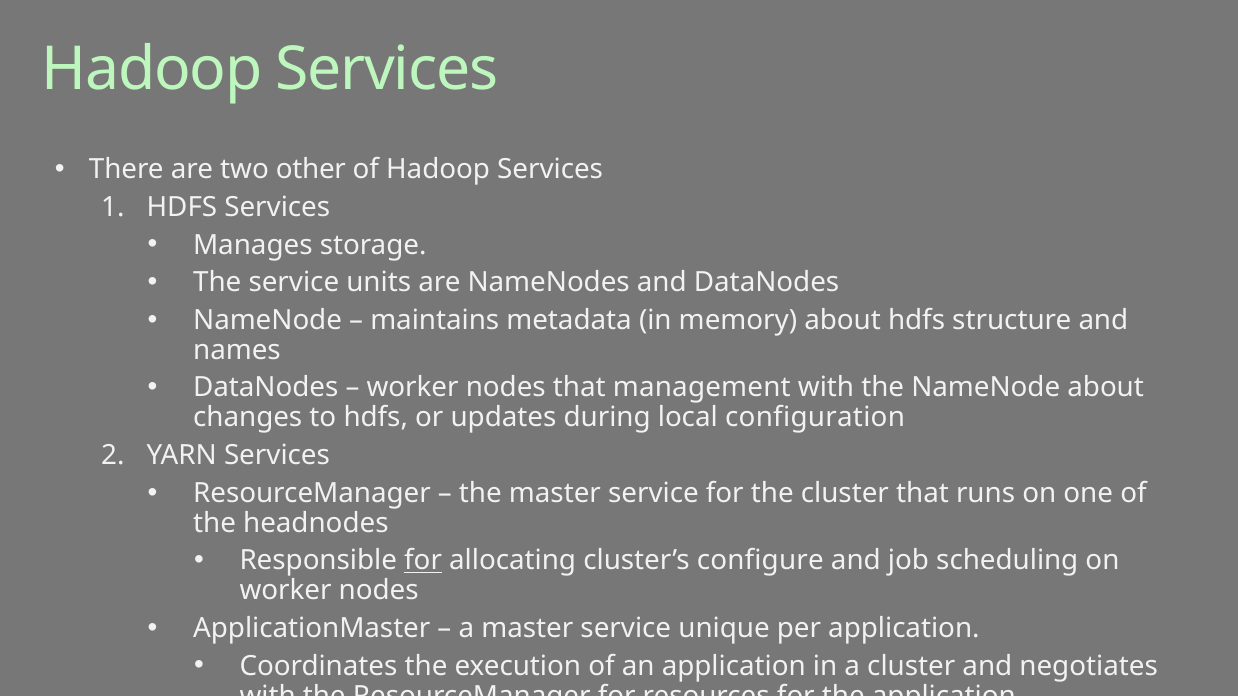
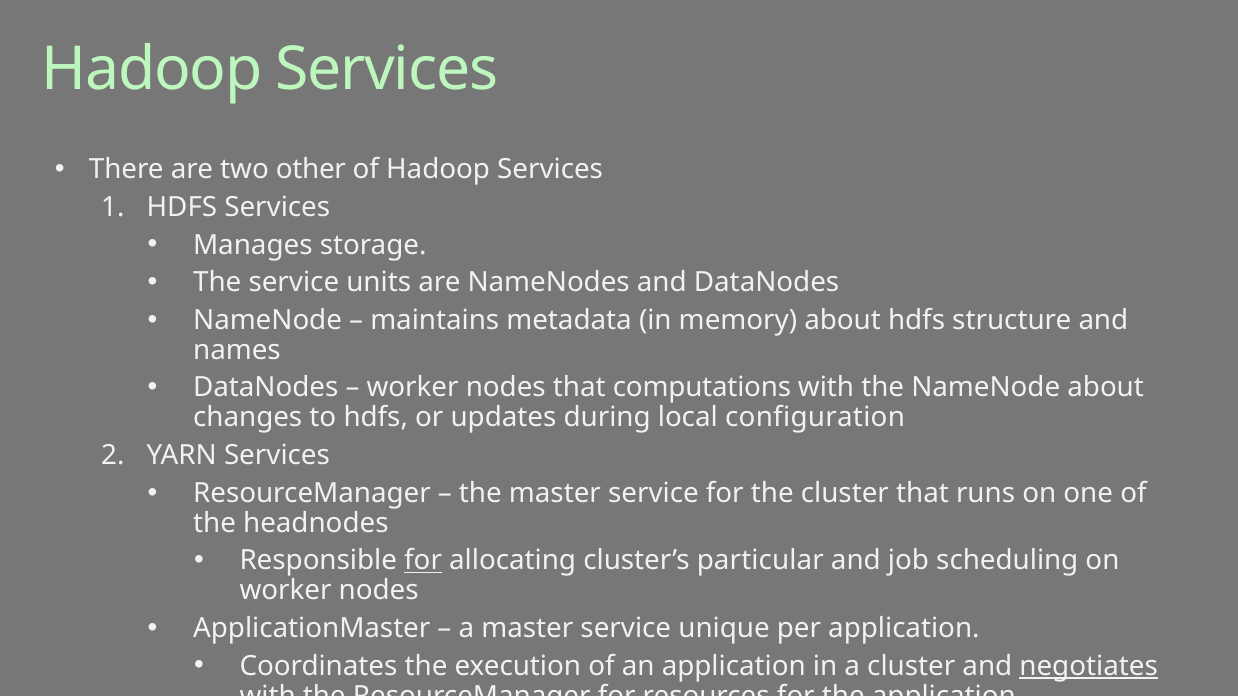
management: management -> computations
configure: configure -> particular
negotiates underline: none -> present
